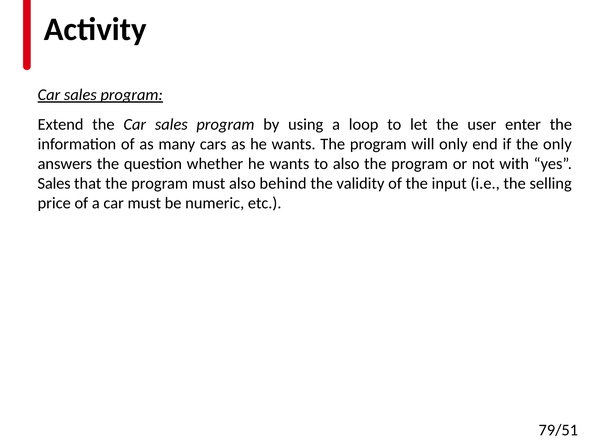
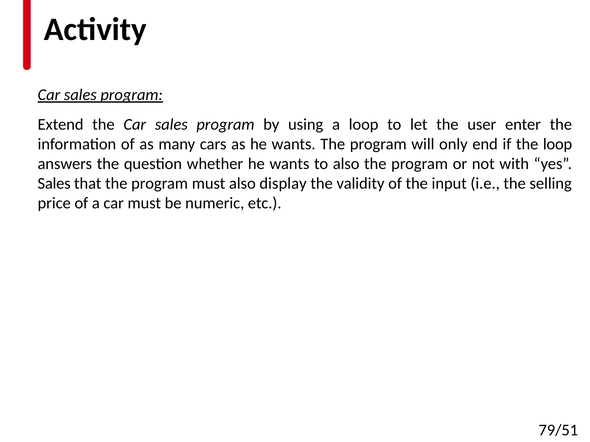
the only: only -> loop
behind: behind -> display
